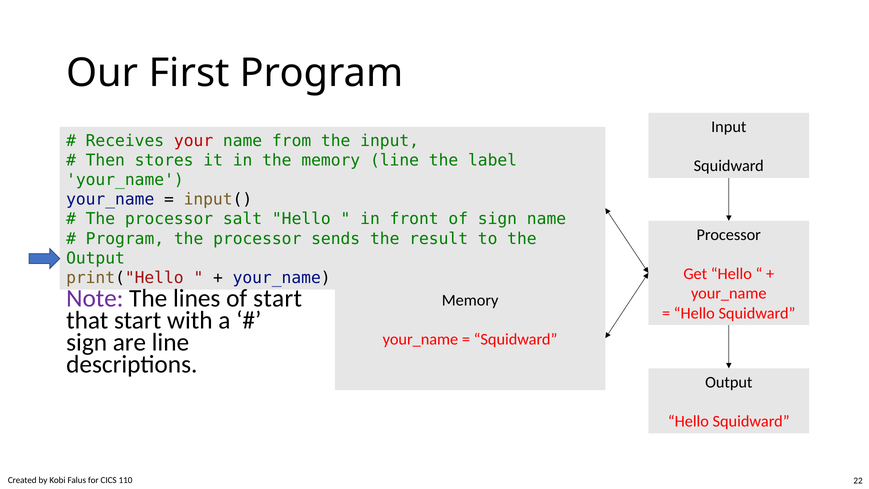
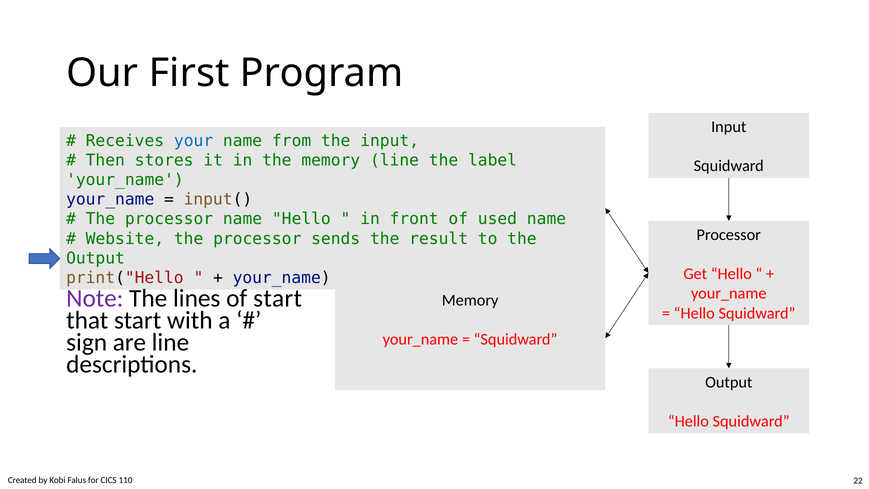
your colour: red -> blue
processor salt: salt -> name
of sign: sign -> used
Program at (125, 239): Program -> Website
